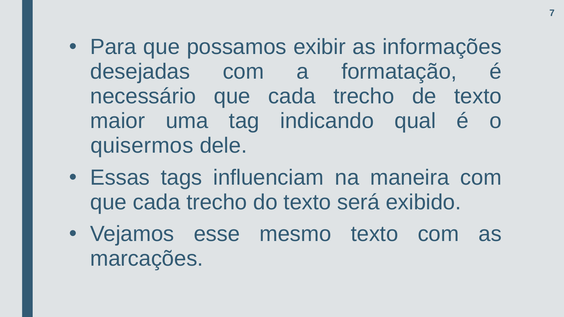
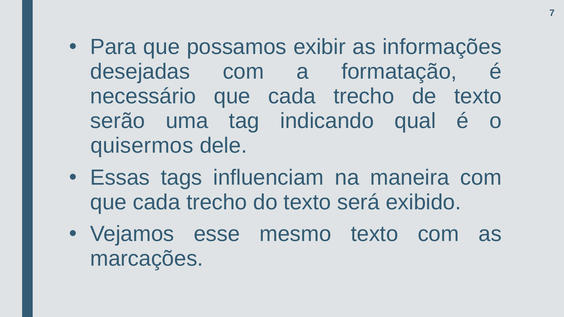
maior: maior -> serão
